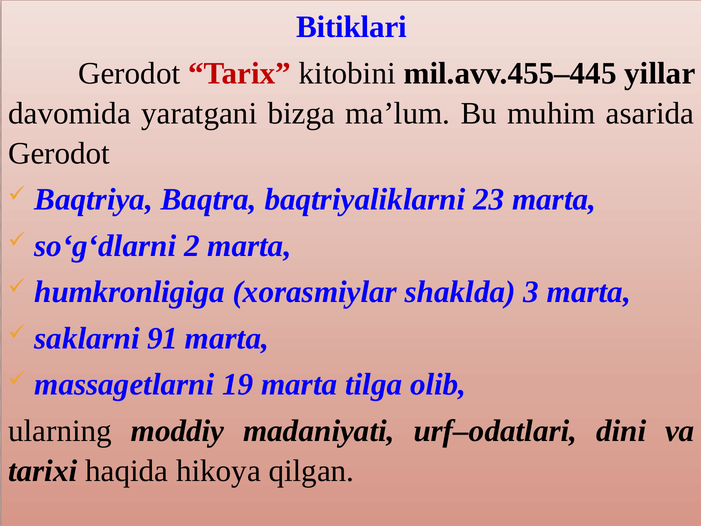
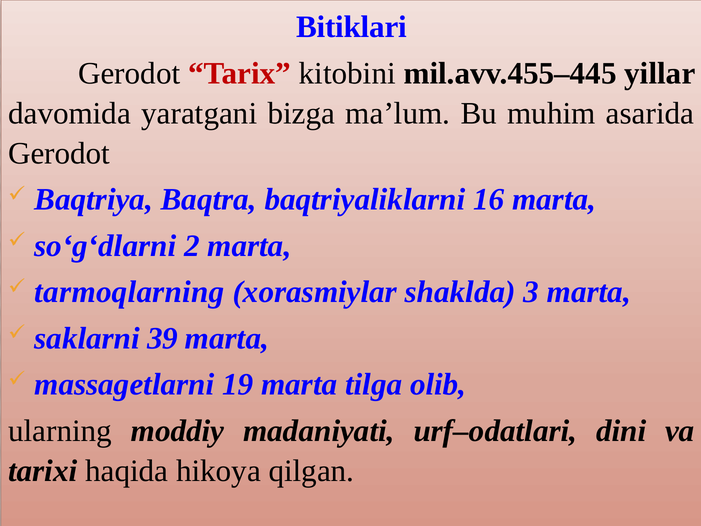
23: 23 -> 16
humkronligiga: humkronligiga -> tarmoqlarning
91: 91 -> 39
